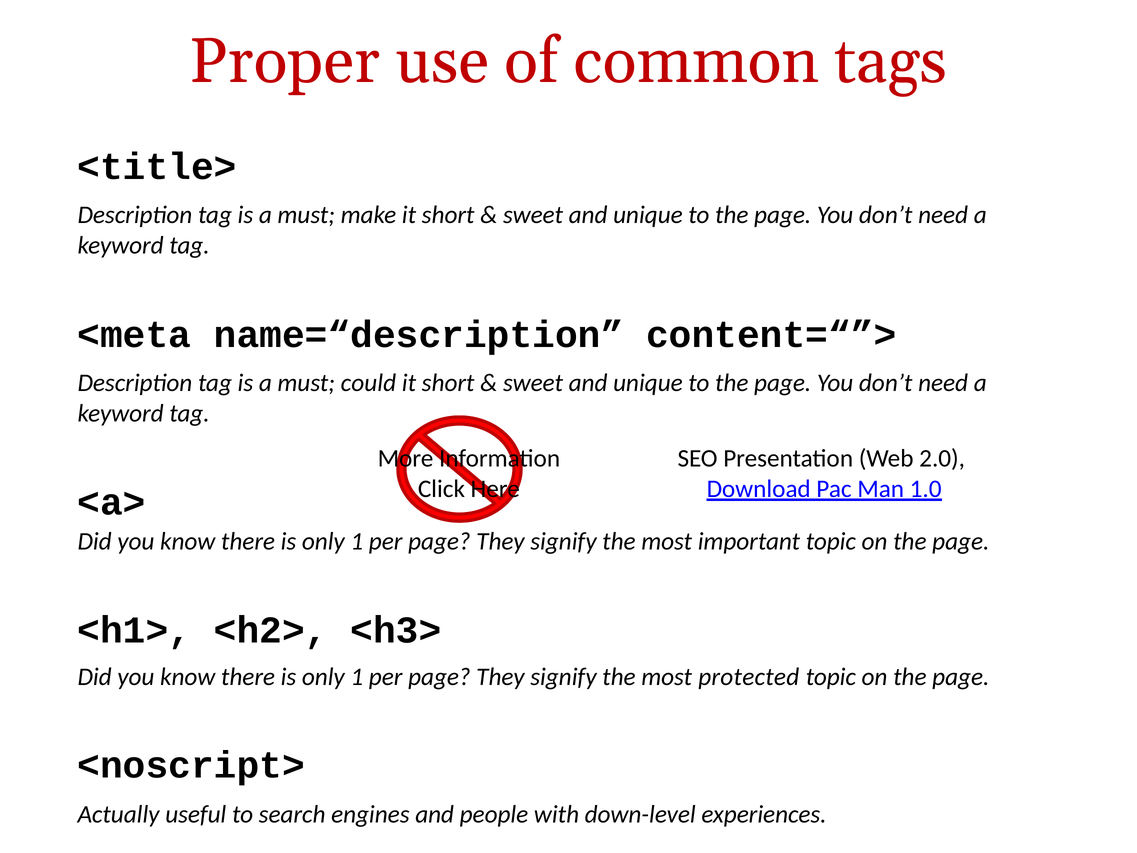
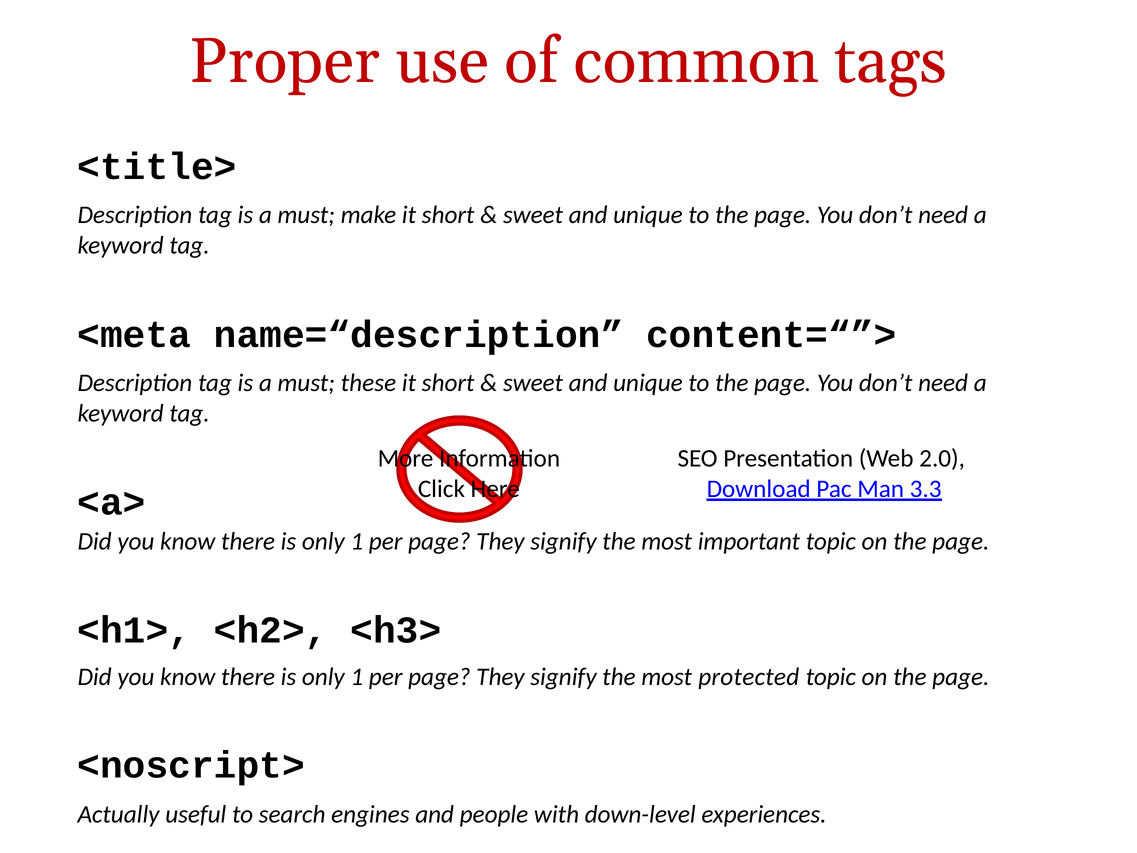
could: could -> these
1.0: 1.0 -> 3.3
